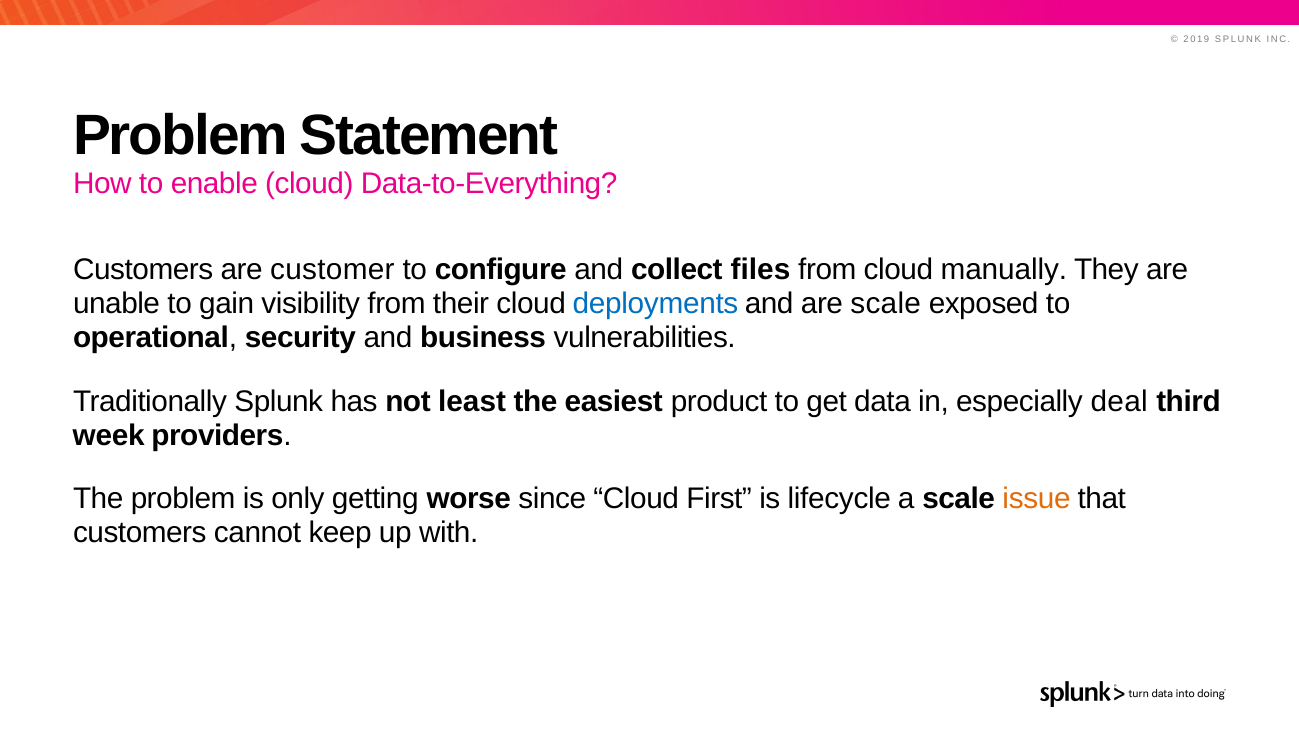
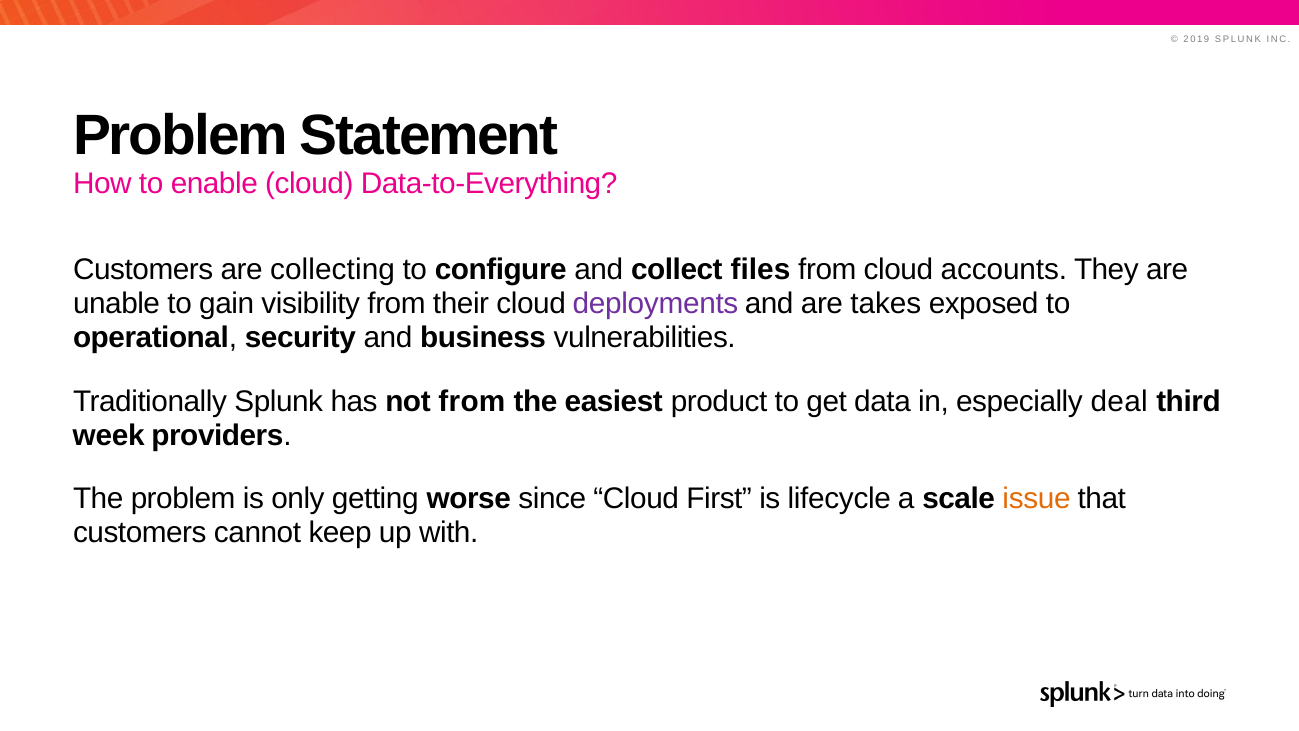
customer: customer -> collecting
manually: manually -> accounts
deployments colour: blue -> purple
are scale: scale -> takes
not least: least -> from
